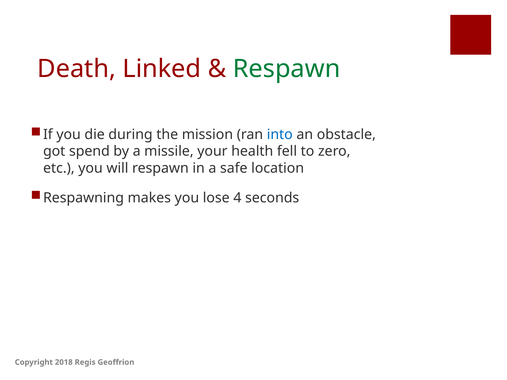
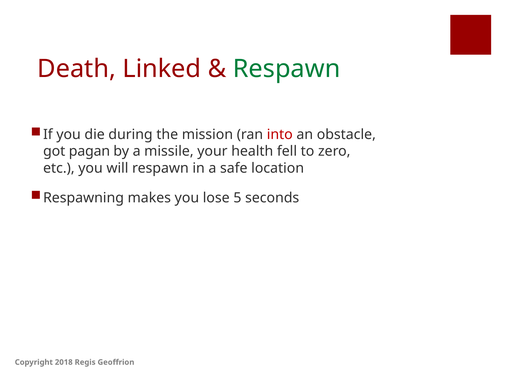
into colour: blue -> red
spend: spend -> pagan
4: 4 -> 5
